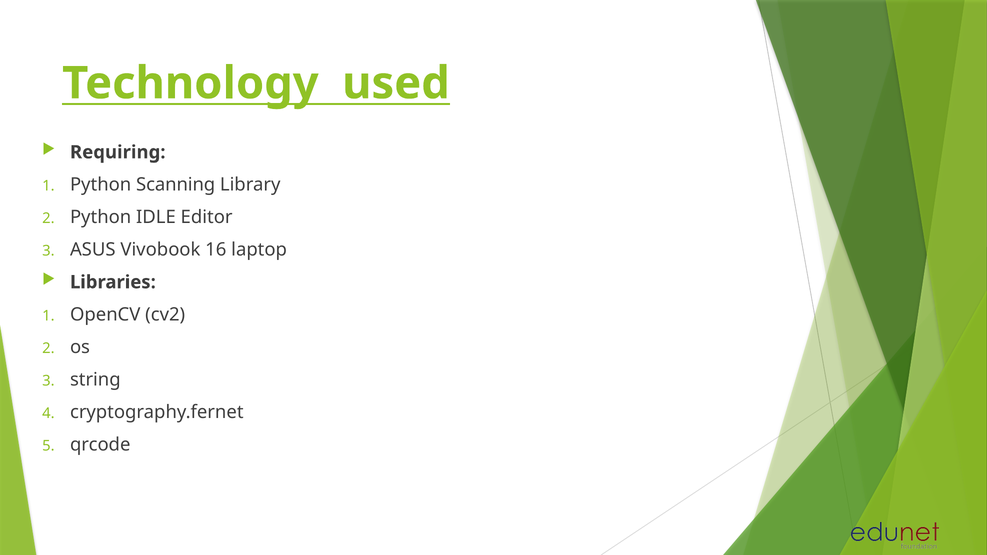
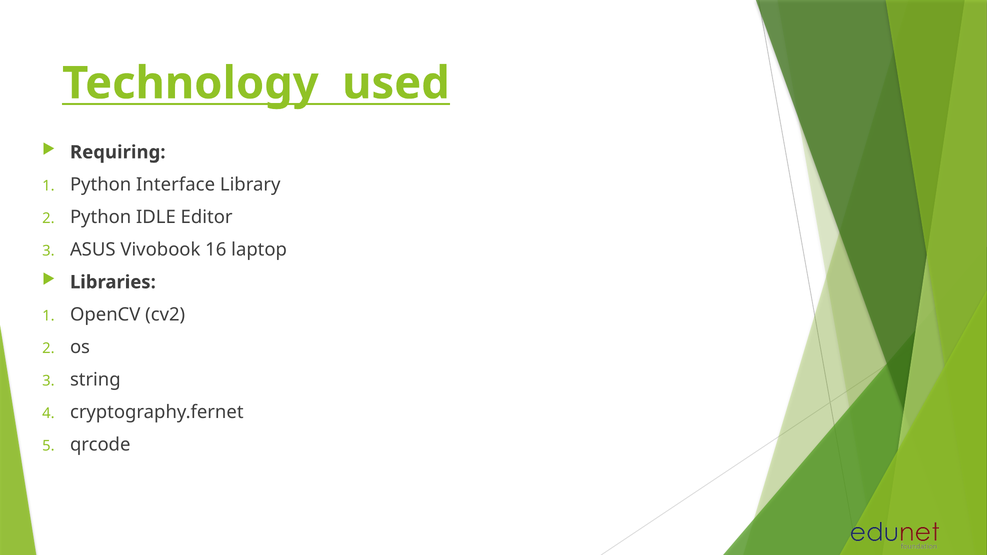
Scanning: Scanning -> Interface
